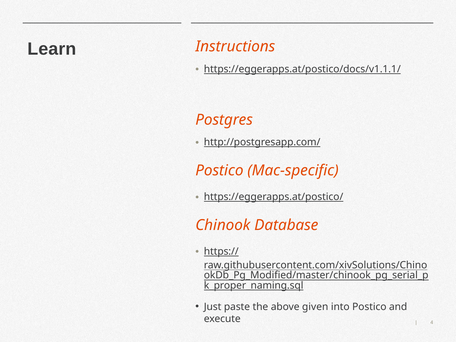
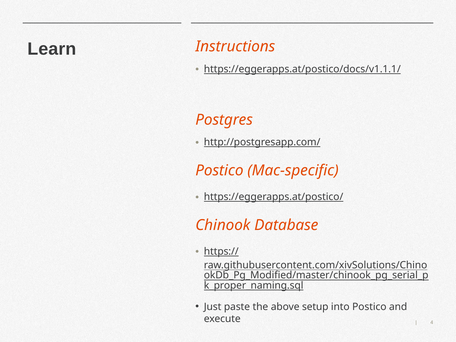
given: given -> setup
